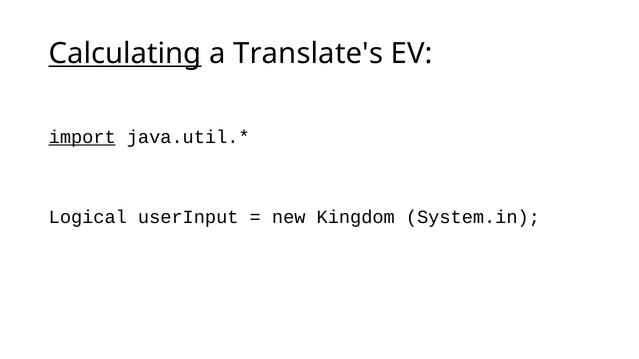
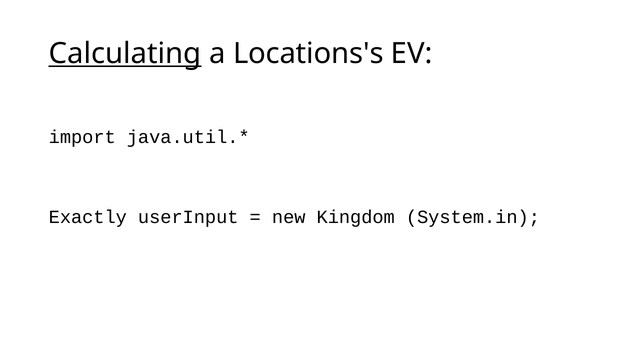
Translate's: Translate's -> Locations's
import underline: present -> none
Logical: Logical -> Exactly
